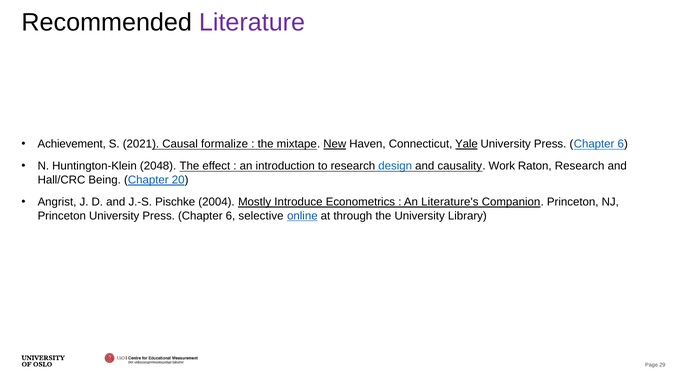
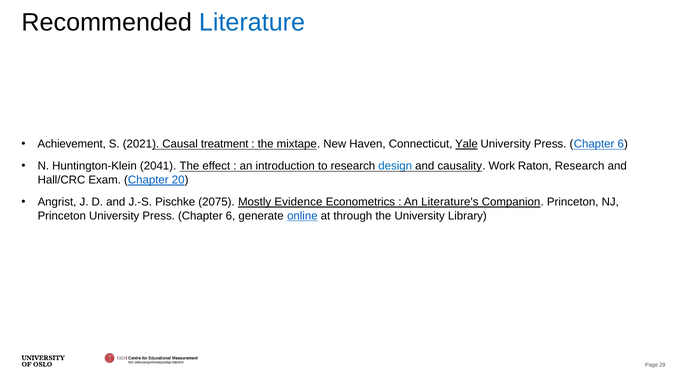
Literature colour: purple -> blue
formalize: formalize -> treatment
New underline: present -> none
2048: 2048 -> 2041
Being: Being -> Exam
2004: 2004 -> 2075
Introduce: Introduce -> Evidence
selective: selective -> generate
